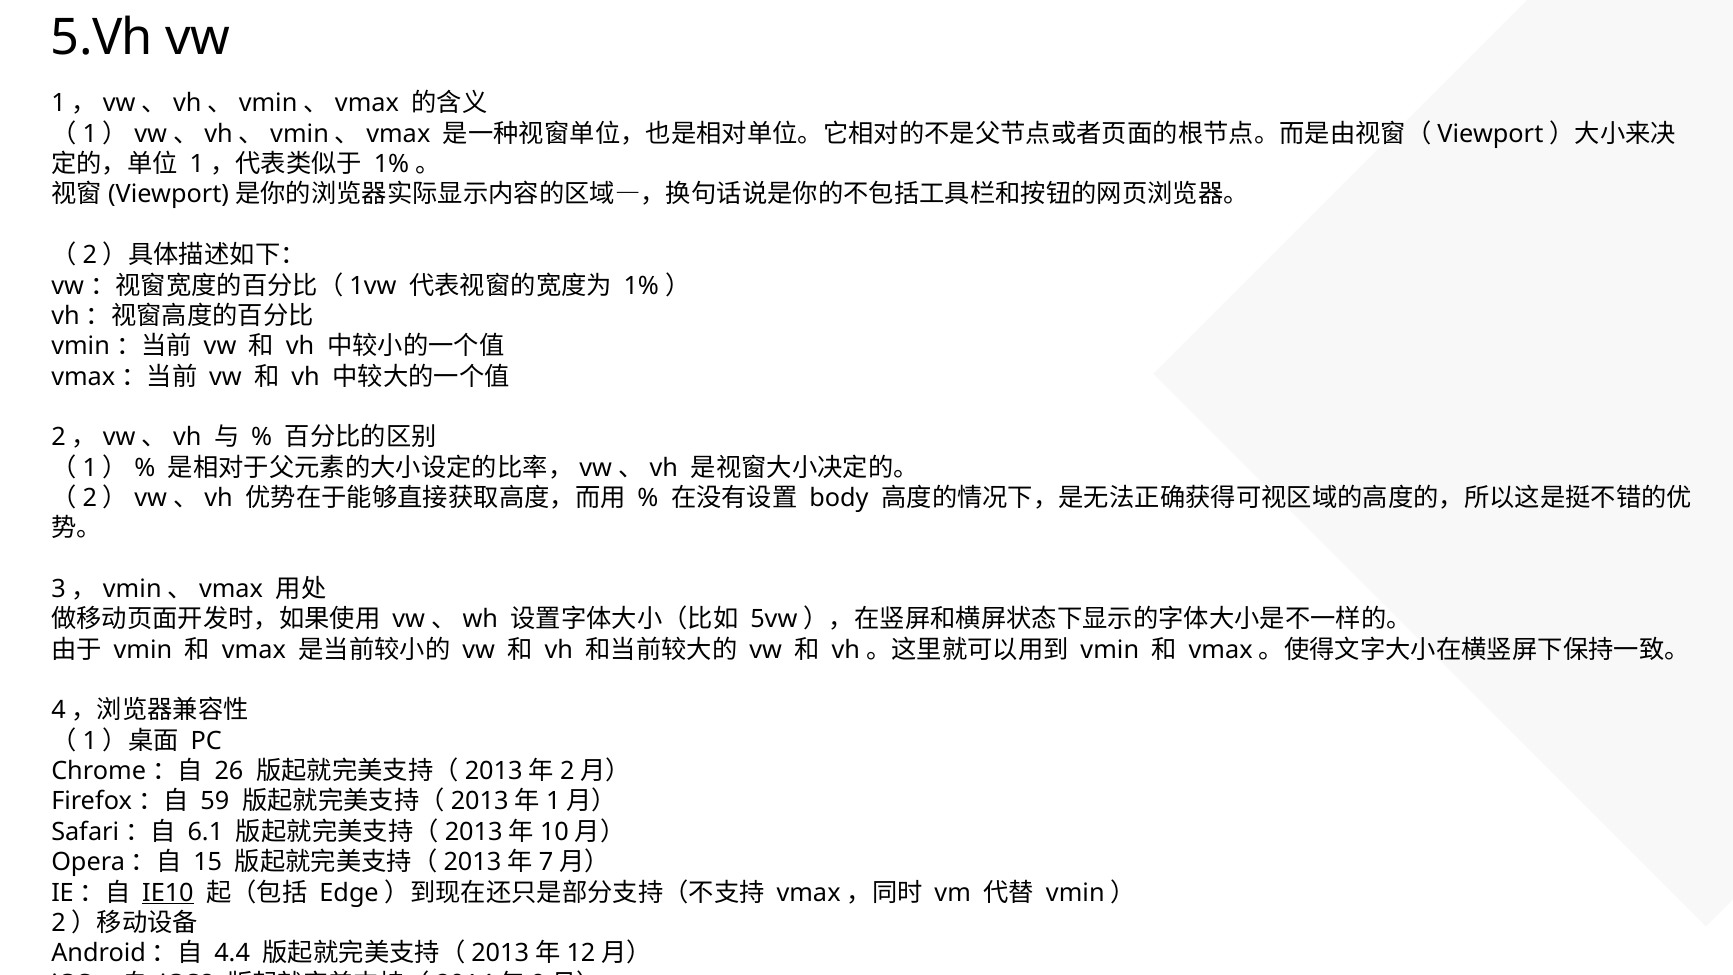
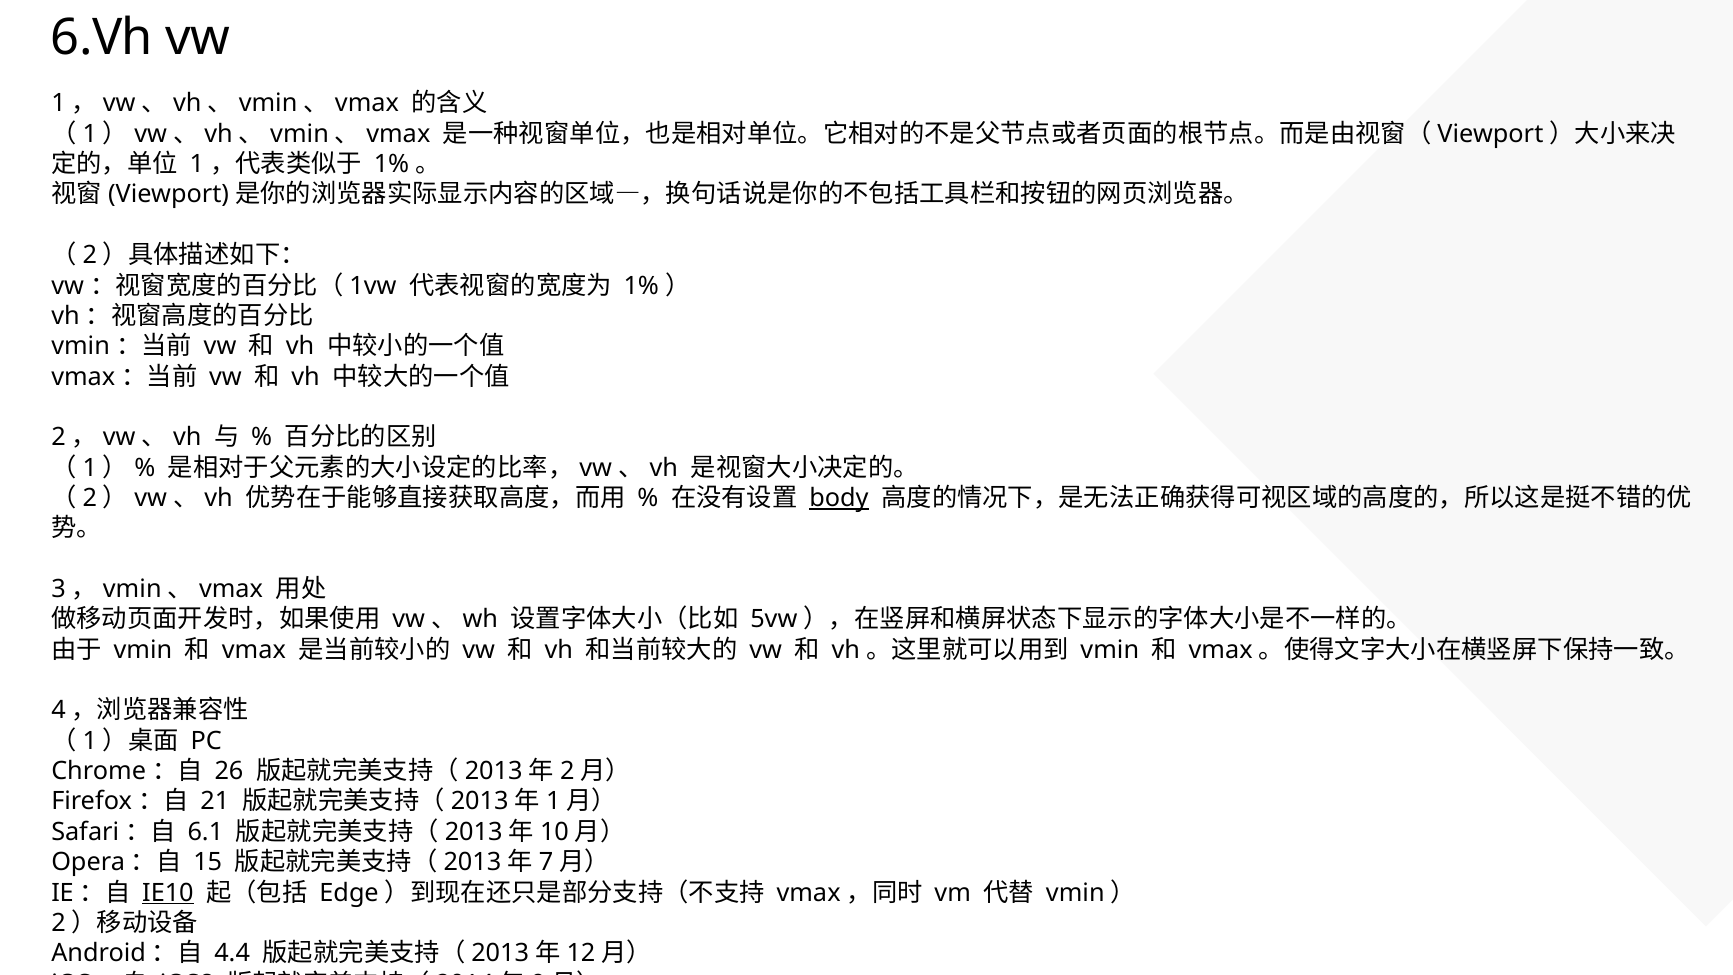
5.Vh: 5.Vh -> 6.Vh
body underline: none -> present
59: 59 -> 21
